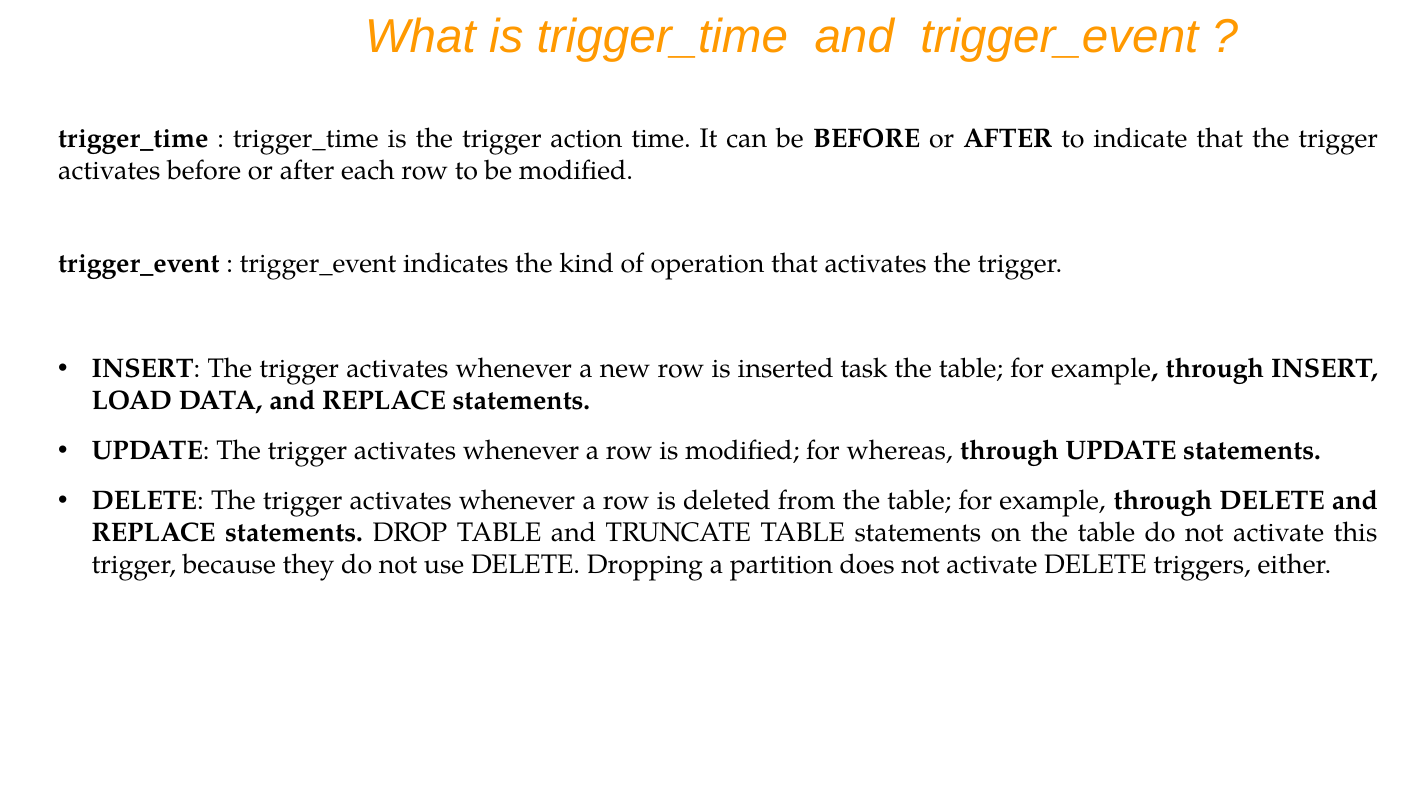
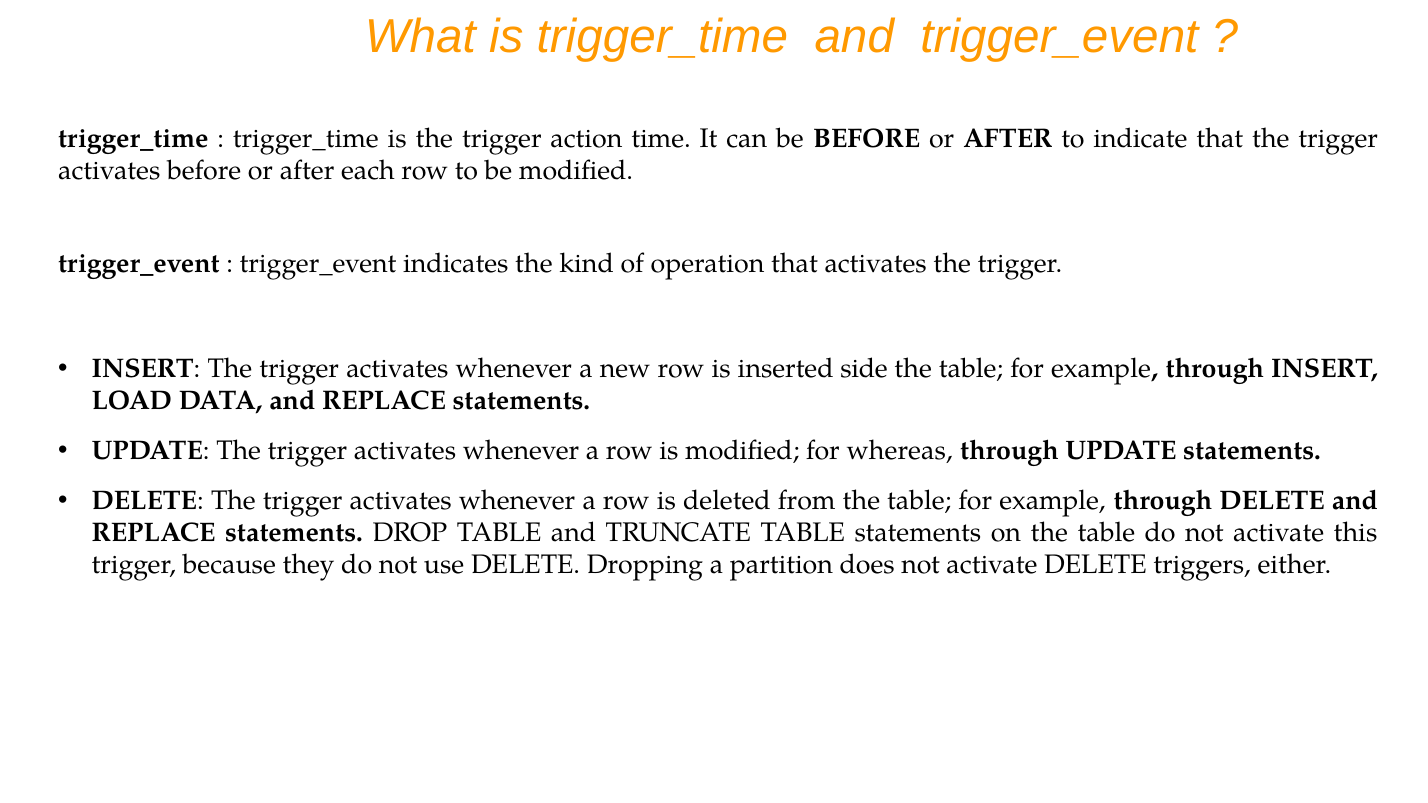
task: task -> side
